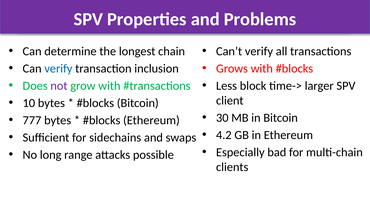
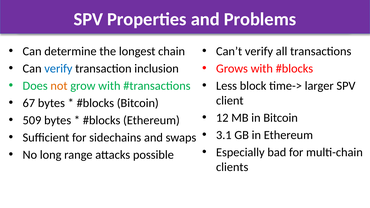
not colour: purple -> orange
10: 10 -> 67
30: 30 -> 12
777: 777 -> 509
4.2: 4.2 -> 3.1
